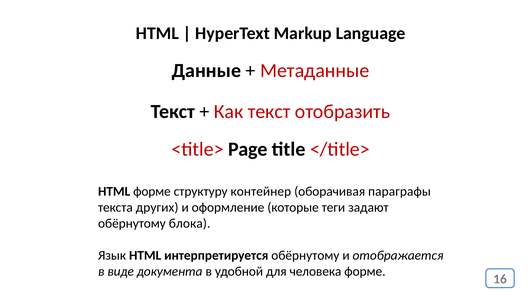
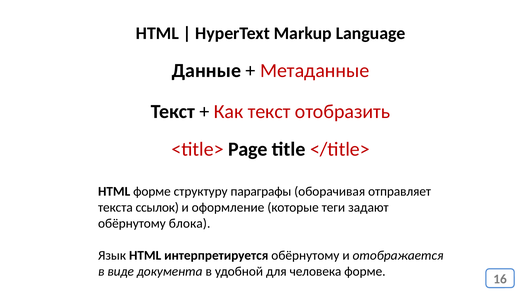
контейнер: контейнер -> параграфы
параграфы: параграфы -> отправляет
других: других -> ссылок
